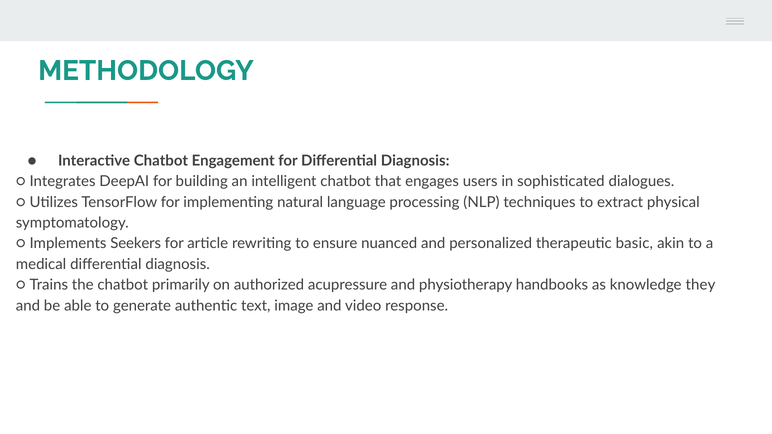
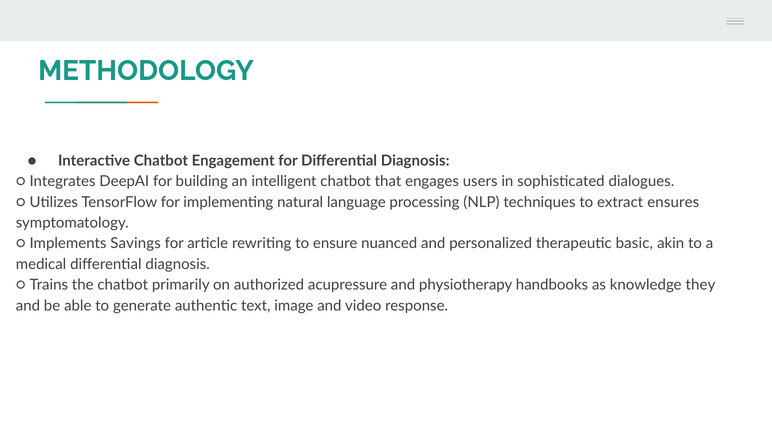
physical: physical -> ensures
Seekers: Seekers -> Savings
